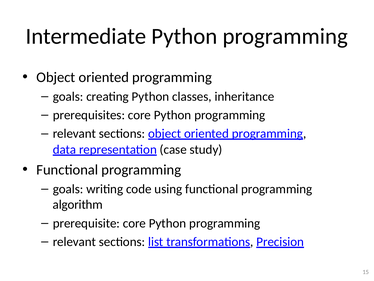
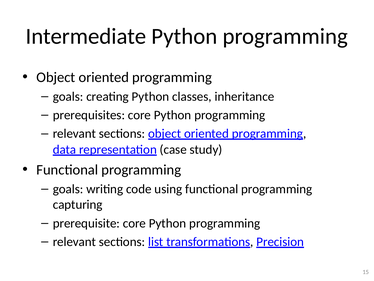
algorithm: algorithm -> capturing
